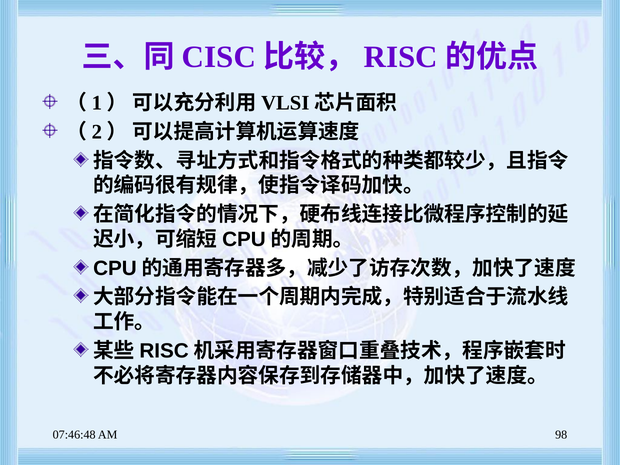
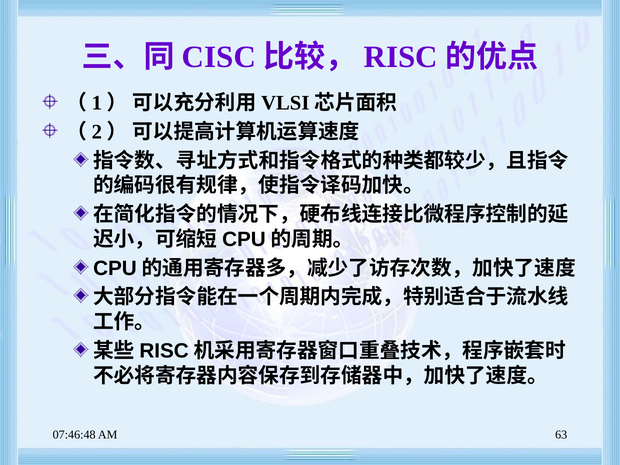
98: 98 -> 63
